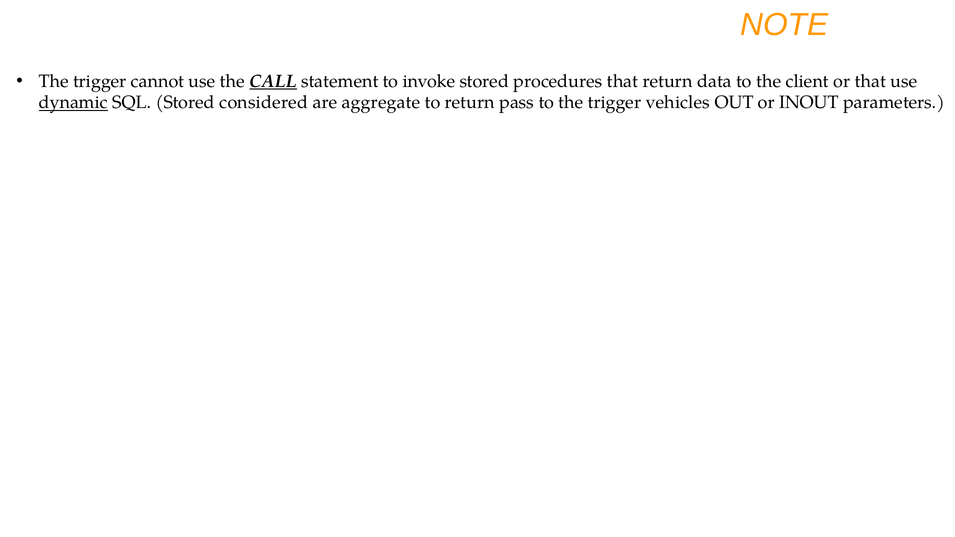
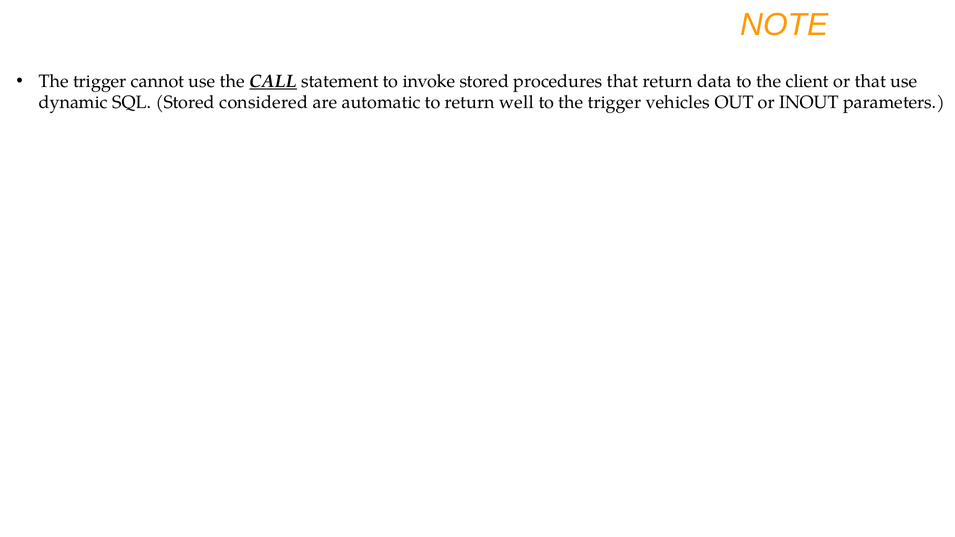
dynamic underline: present -> none
aggregate: aggregate -> automatic
pass: pass -> well
